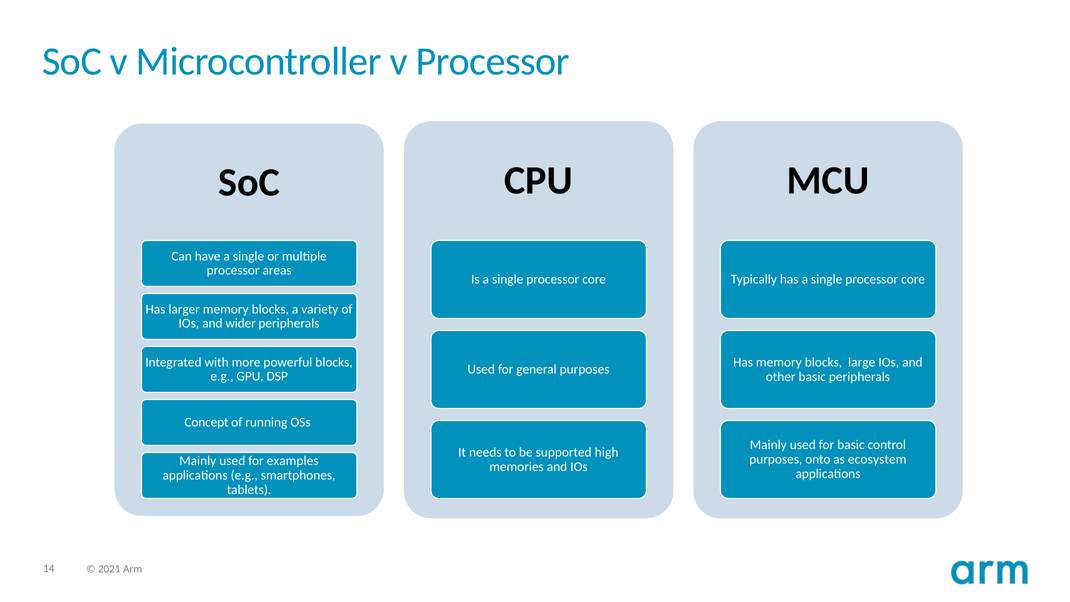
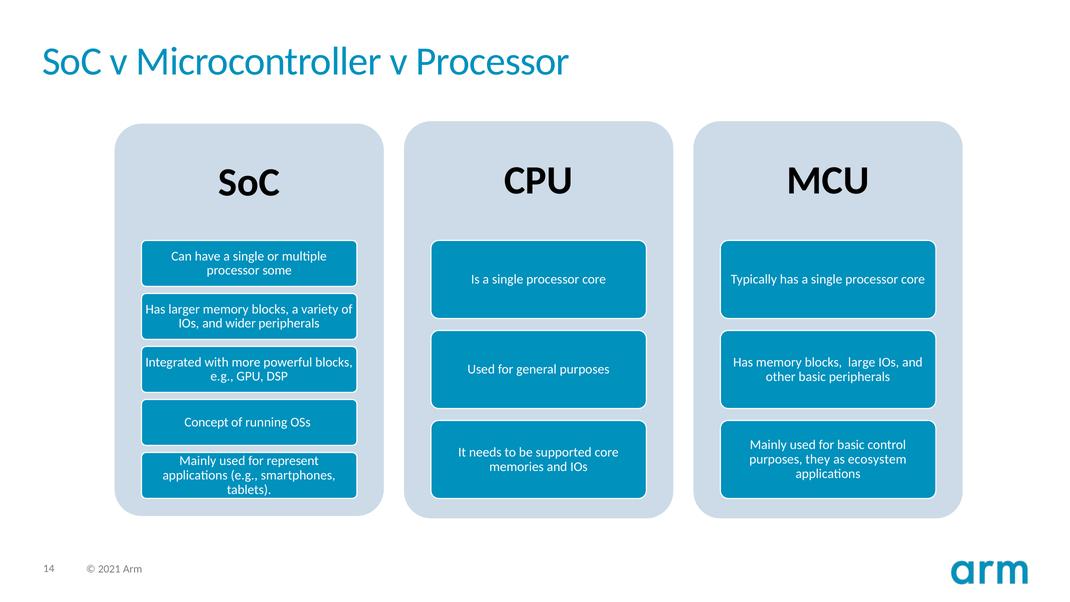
areas: areas -> some
supported high: high -> core
onto: onto -> they
examples: examples -> represent
